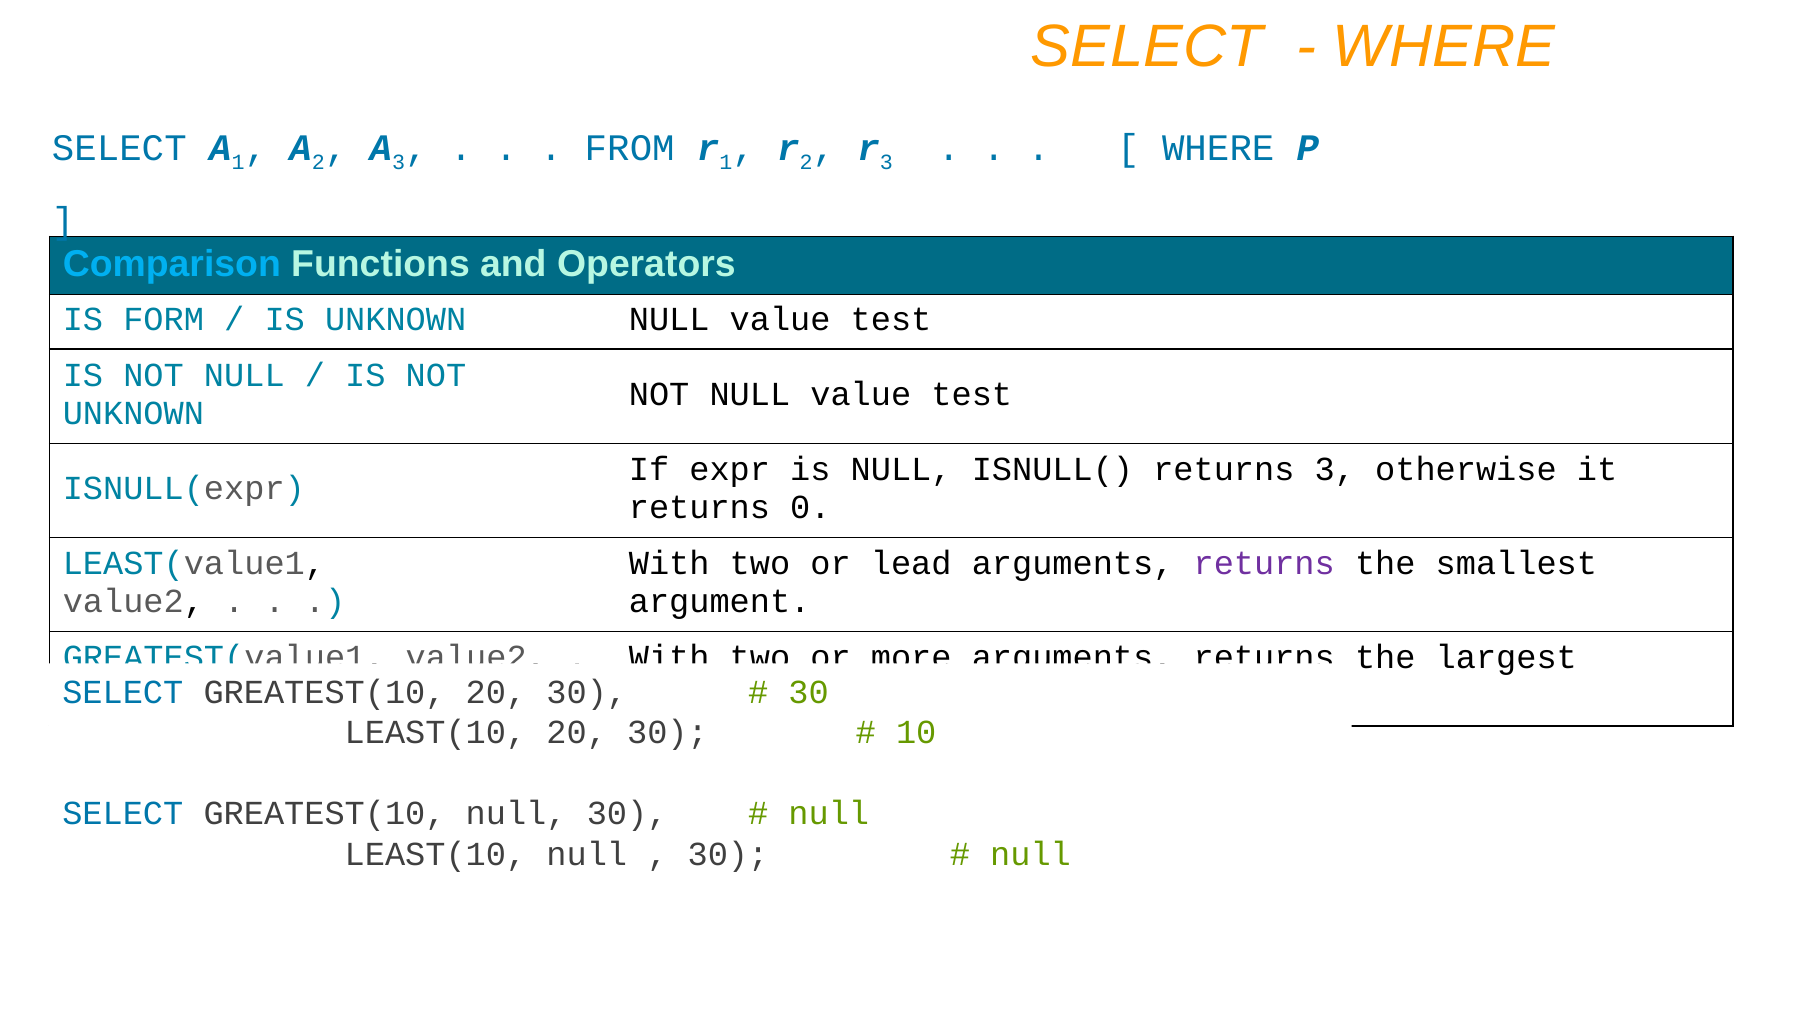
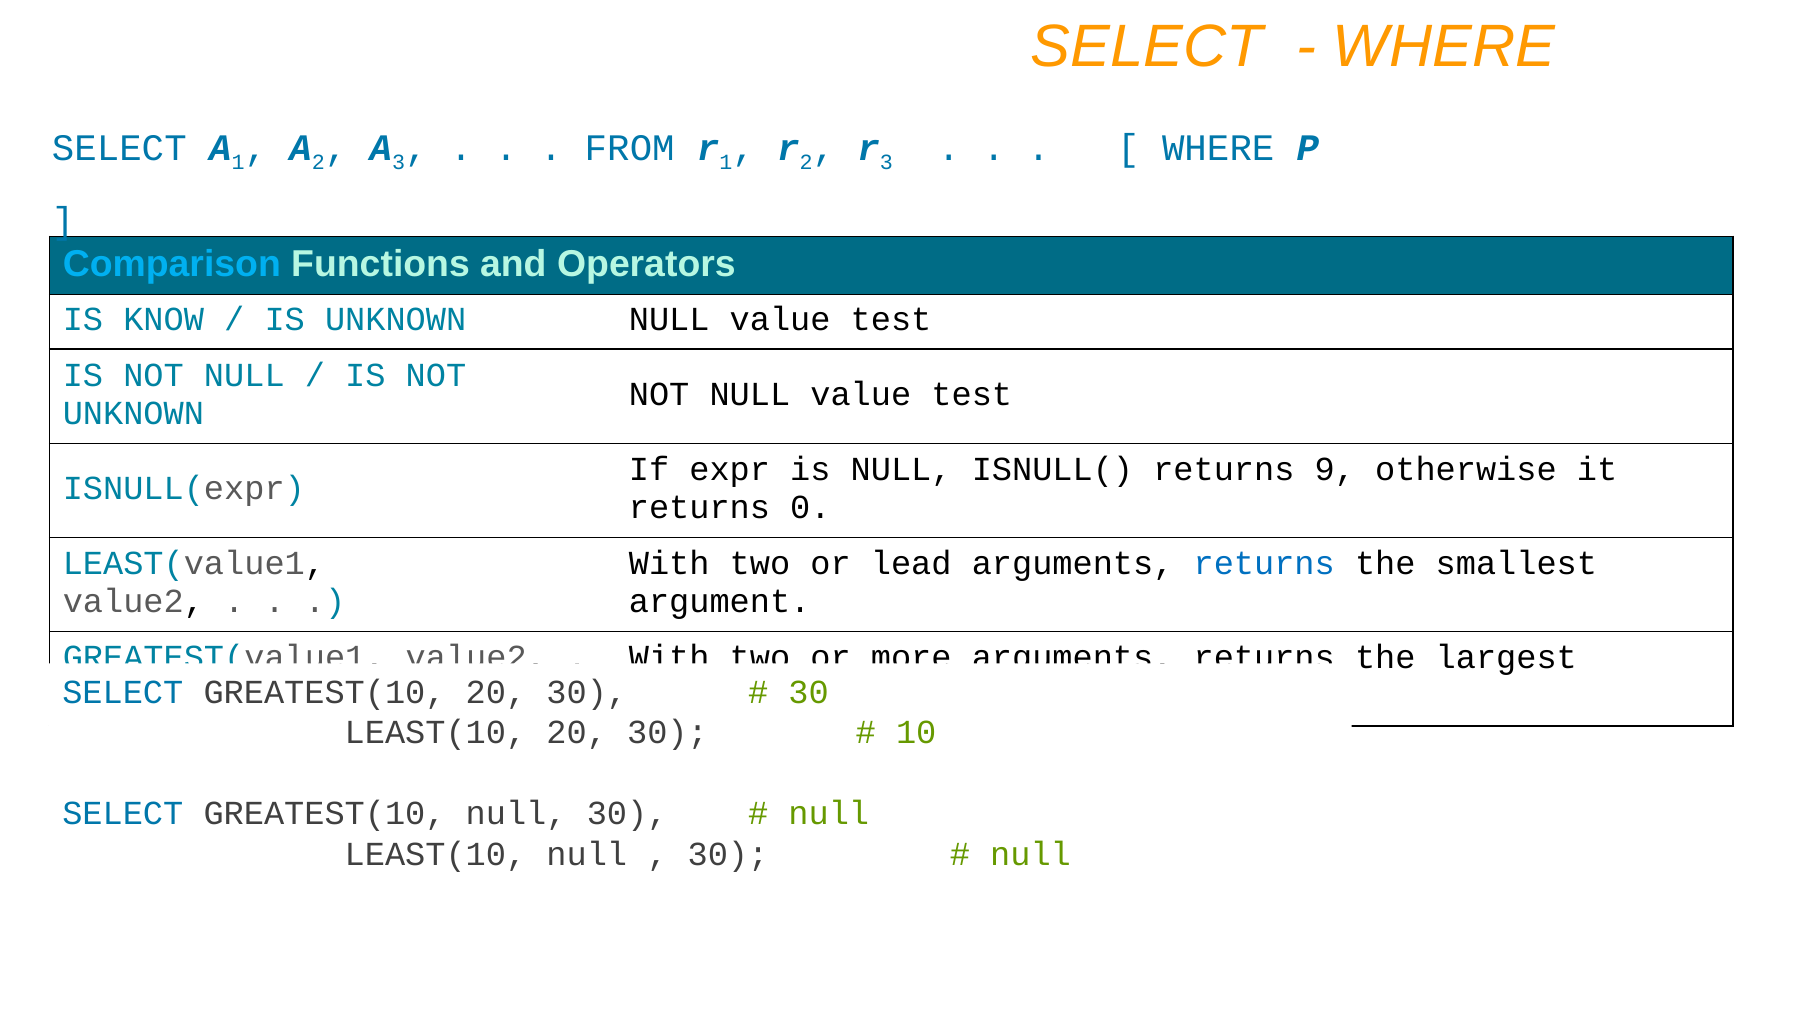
FORM: FORM -> KNOW
returns 3: 3 -> 9
returns at (1264, 563) colour: purple -> blue
